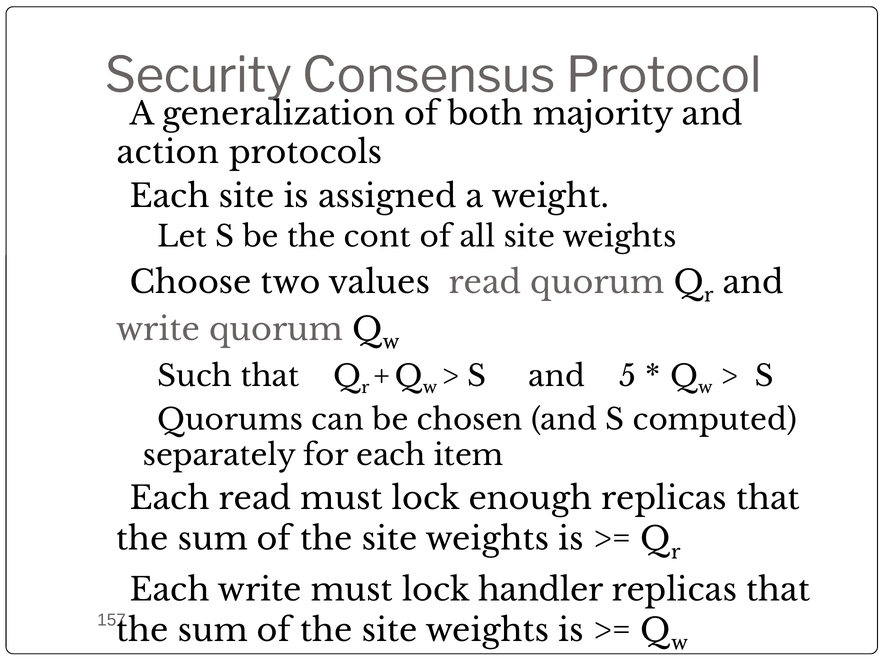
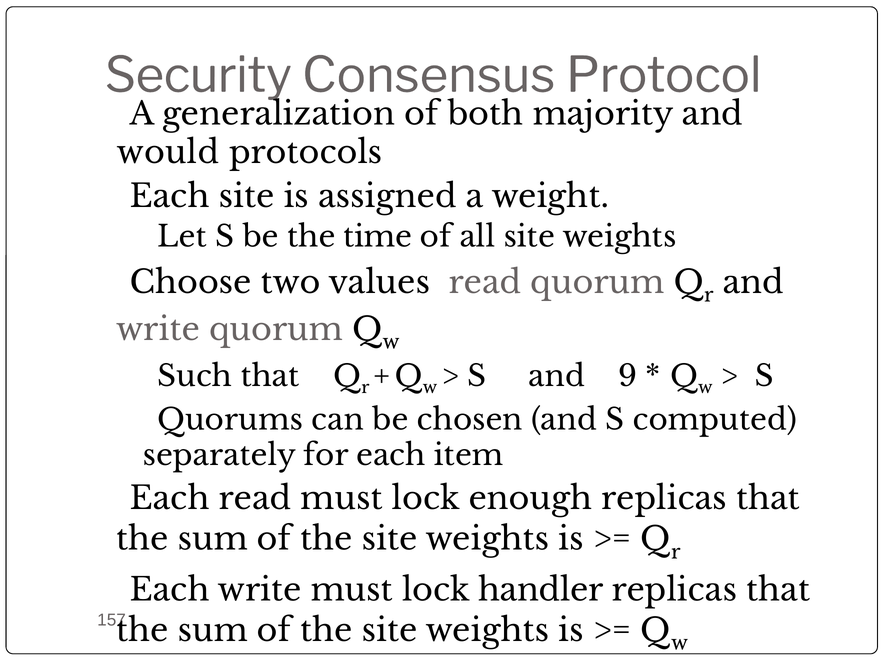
action: action -> would
cont: cont -> time
5: 5 -> 9
